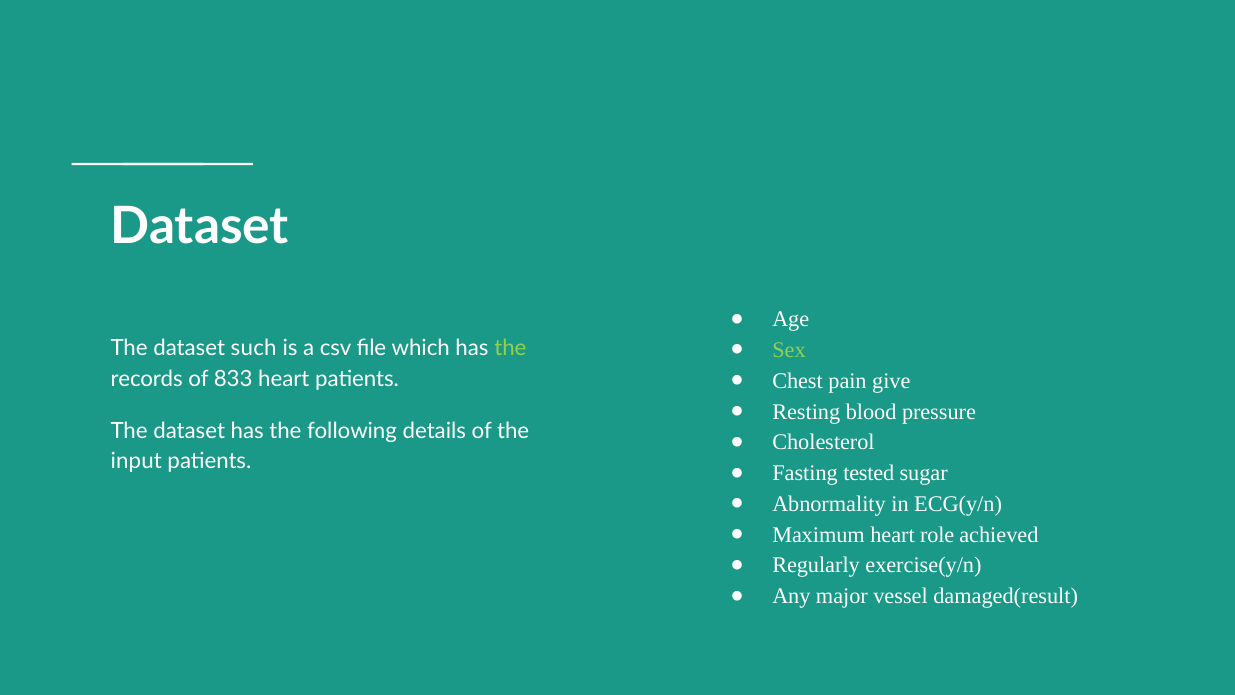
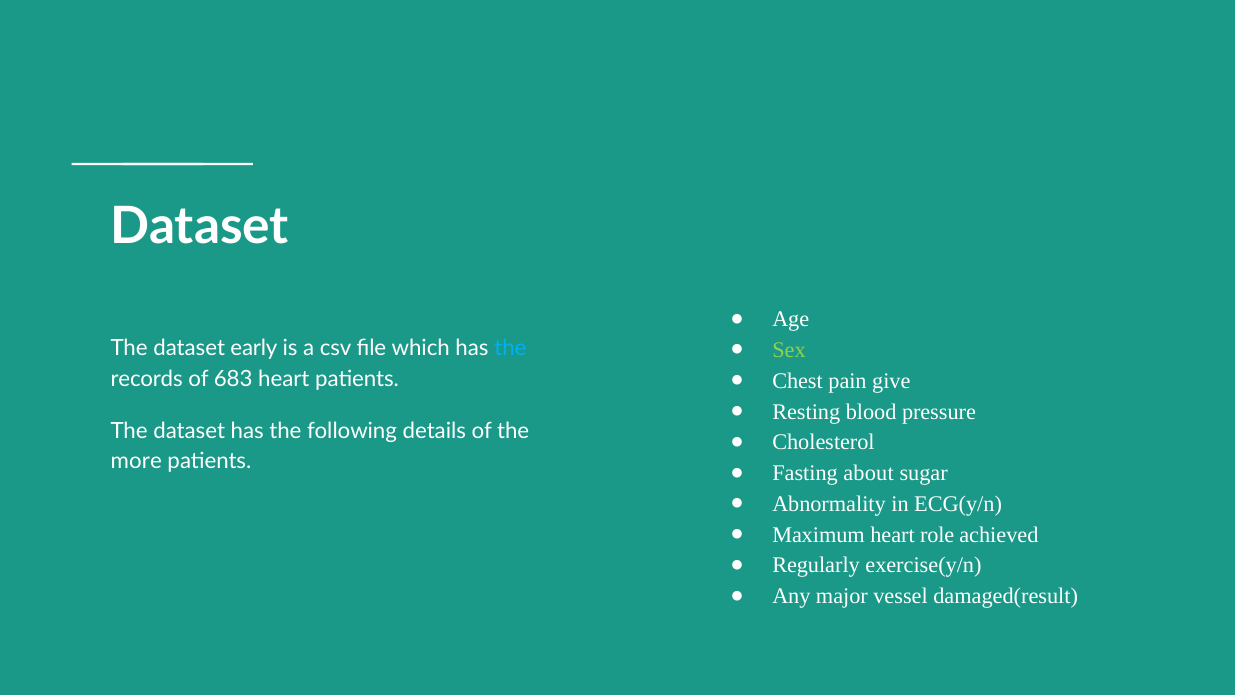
such: such -> early
the at (510, 348) colour: light green -> light blue
833: 833 -> 683
input: input -> more
tested: tested -> about
